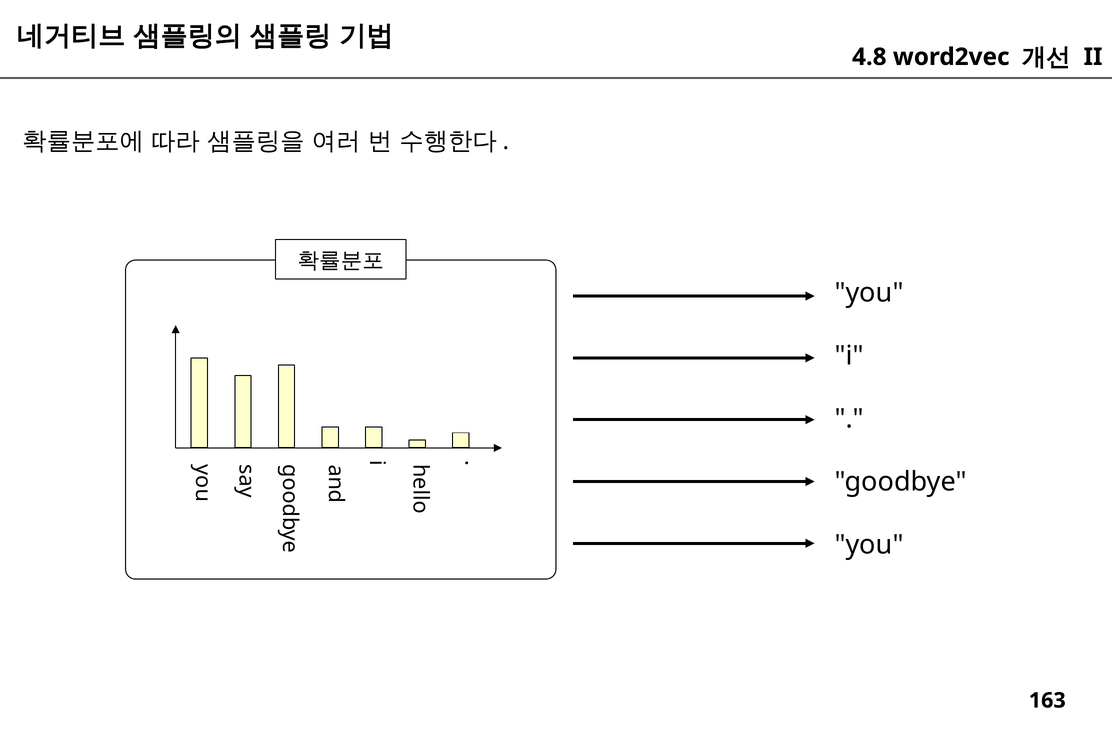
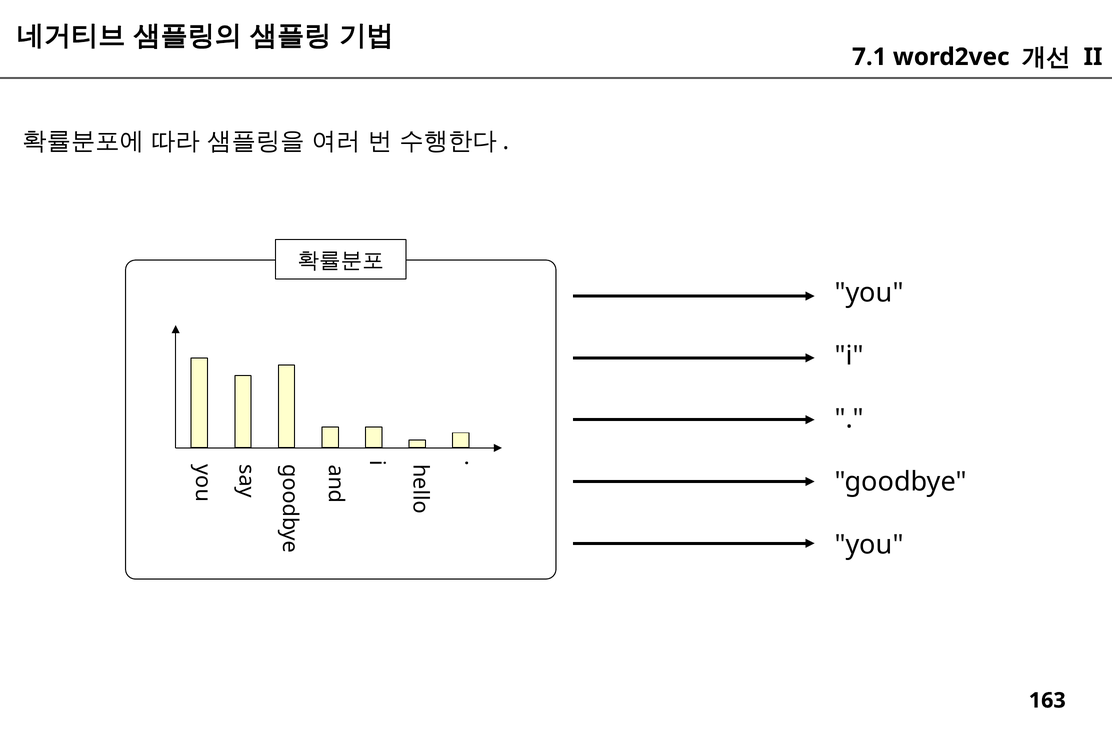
4.8: 4.8 -> 7.1
